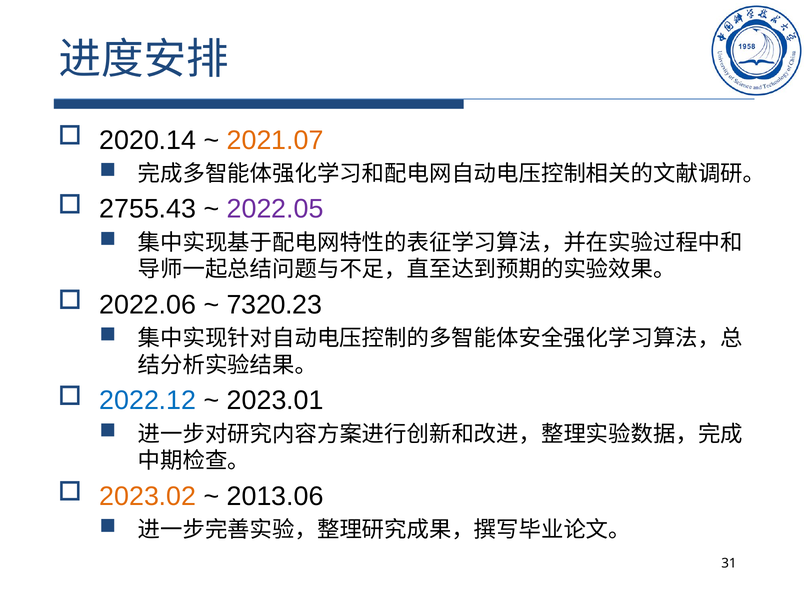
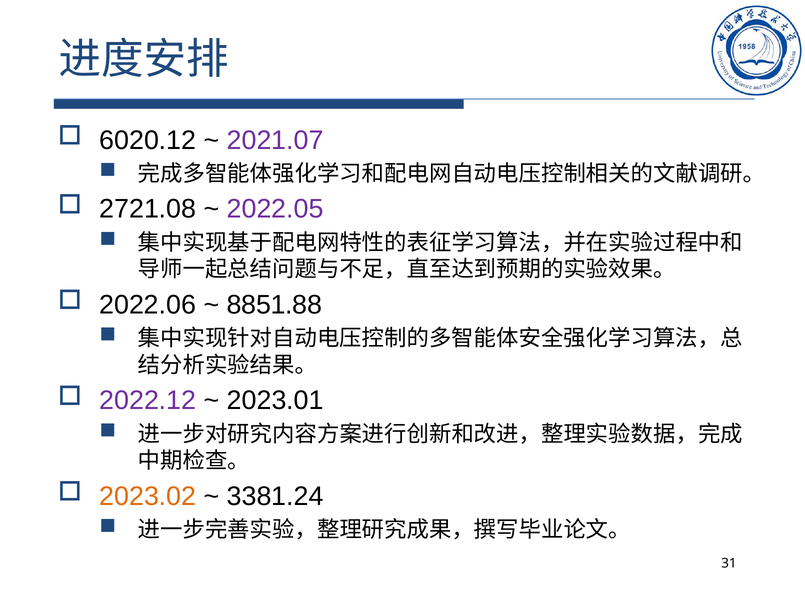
2020.14: 2020.14 -> 6020.12
2021.07 colour: orange -> purple
2755.43: 2755.43 -> 2721.08
7320.23: 7320.23 -> 8851.88
2022.12 colour: blue -> purple
2013.06: 2013.06 -> 3381.24
